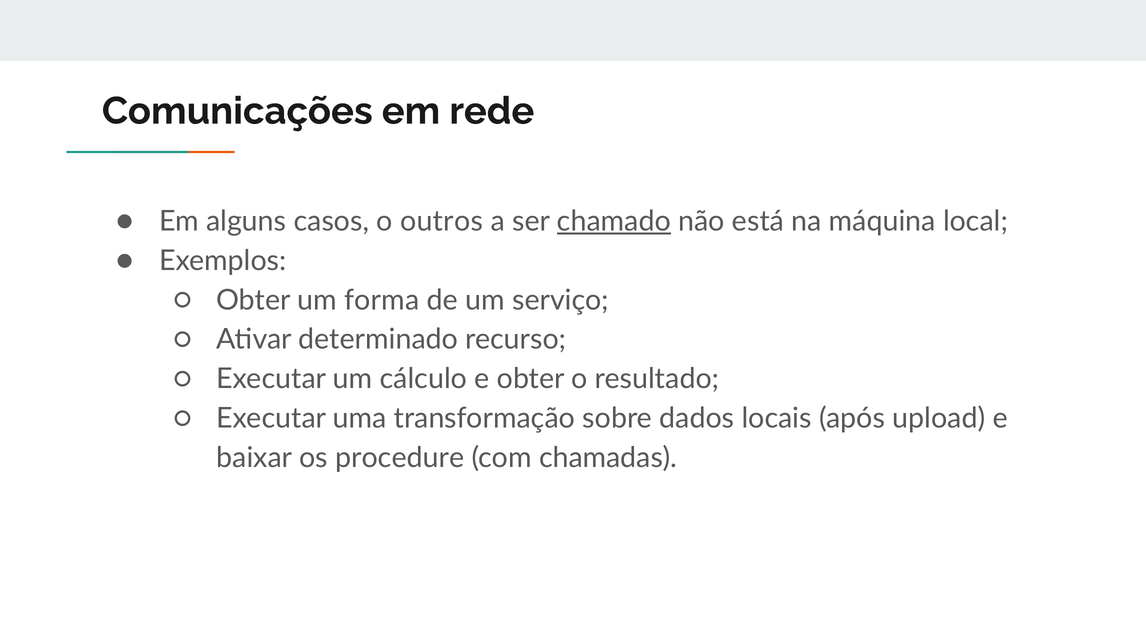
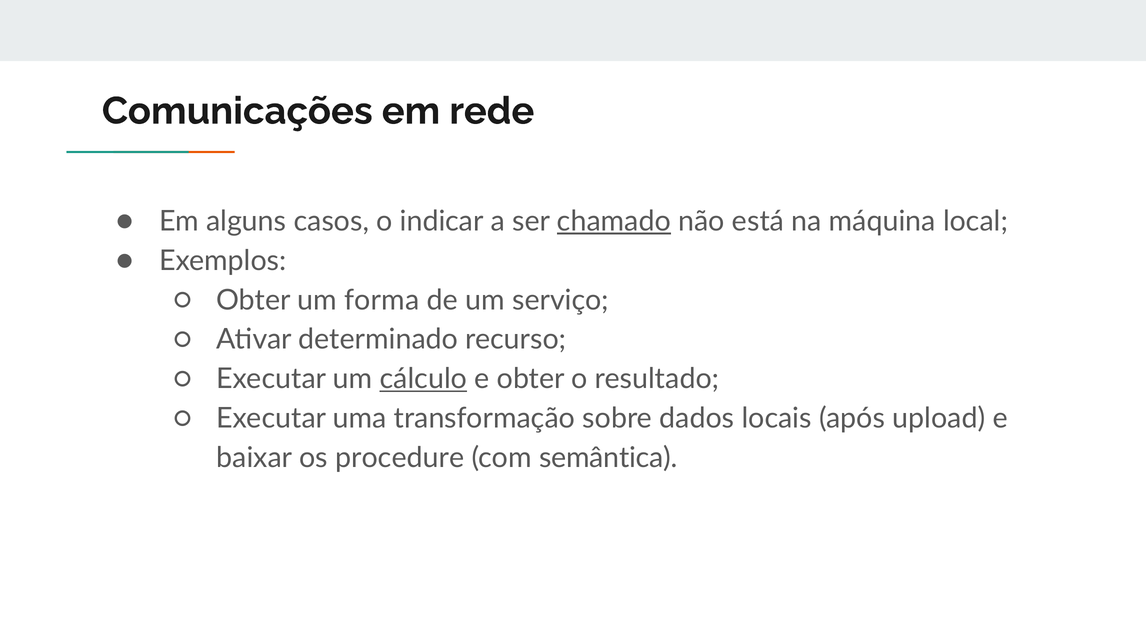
outros: outros -> indicar
cálculo underline: none -> present
chamadas: chamadas -> semântica
